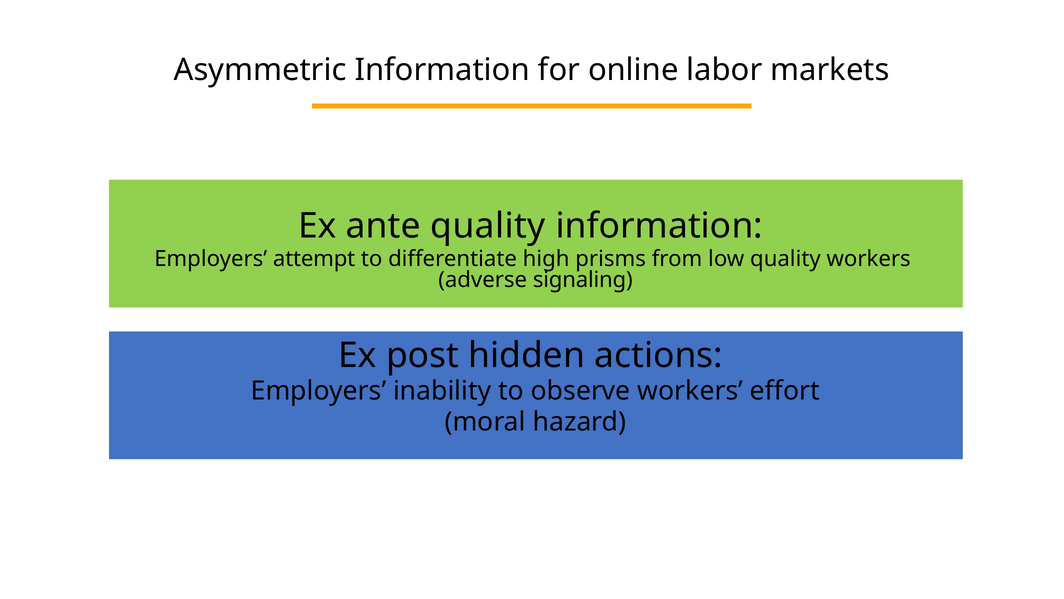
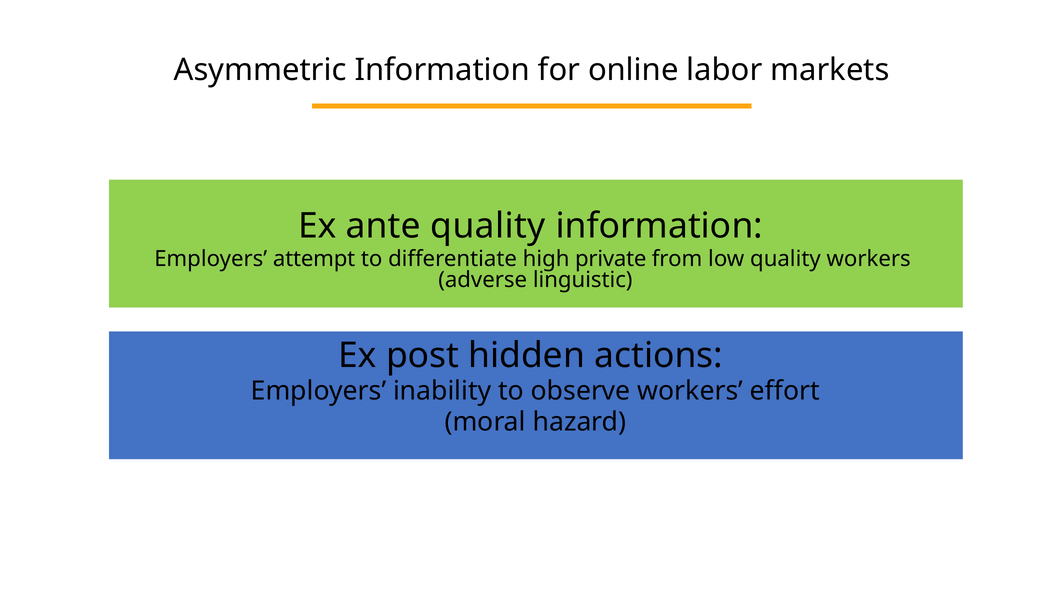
prisms: prisms -> private
signaling: signaling -> linguistic
